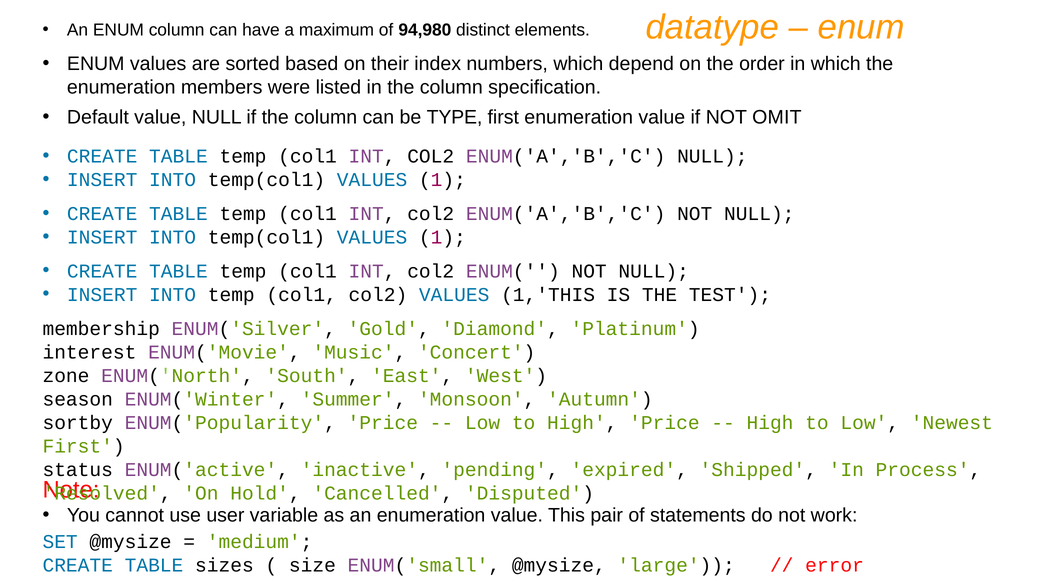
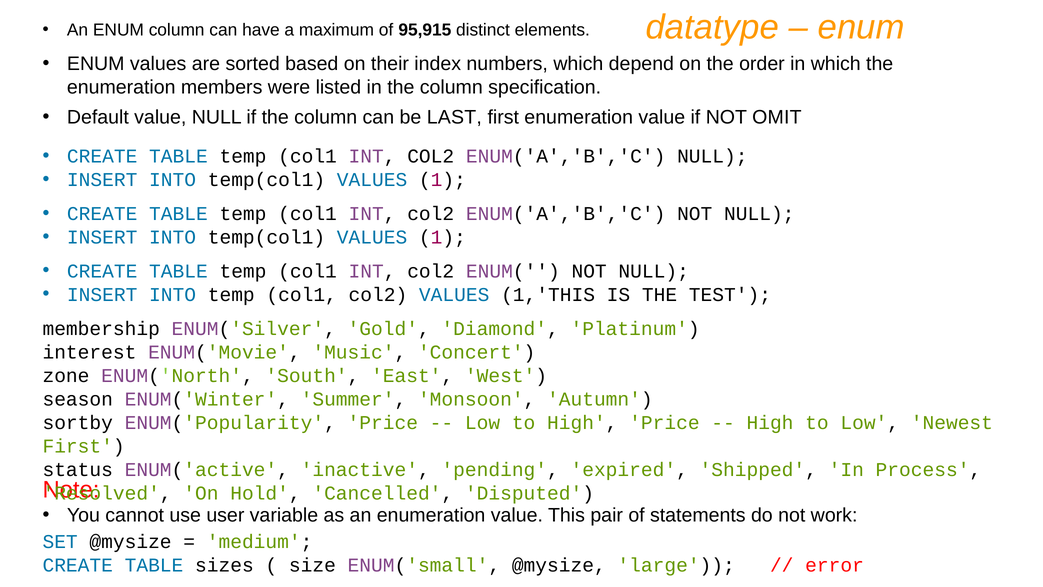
94,980: 94,980 -> 95,915
TYPE: TYPE -> LAST
